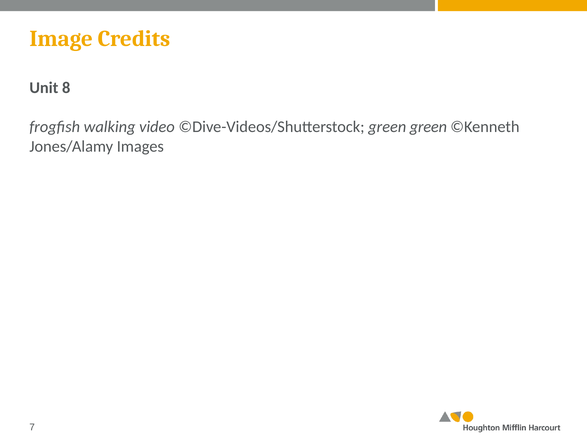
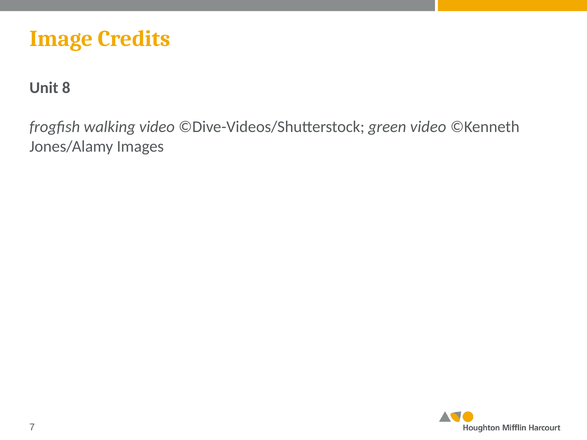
green green: green -> video
